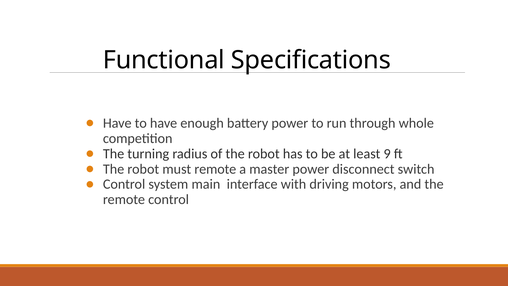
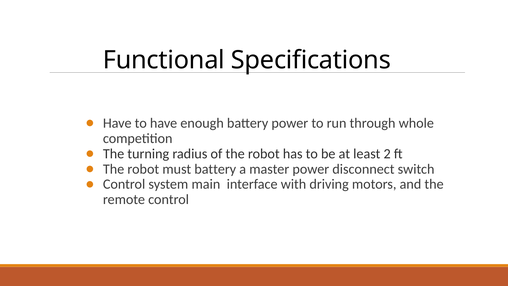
9: 9 -> 2
must remote: remote -> battery
